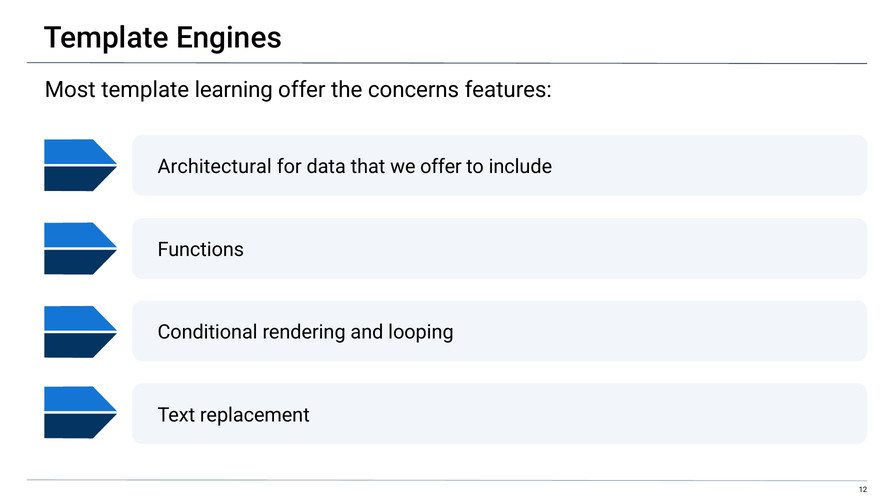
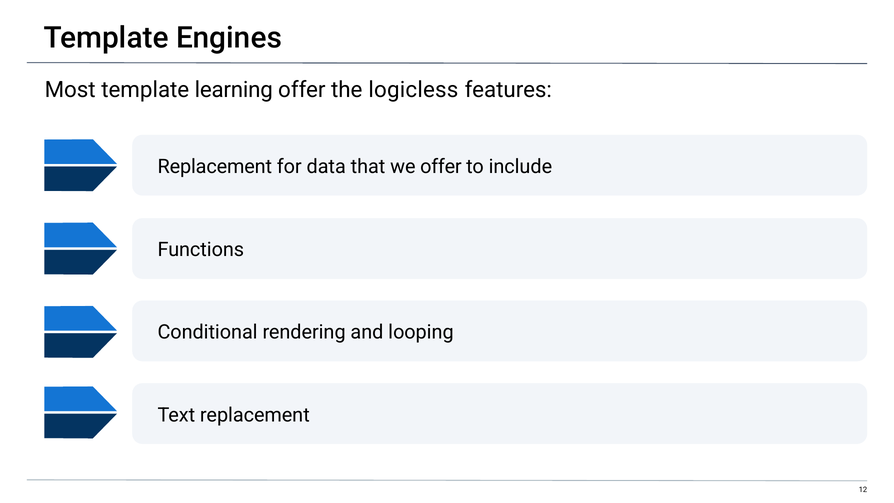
concerns: concerns -> logicless
Architectural at (215, 167): Architectural -> Replacement
